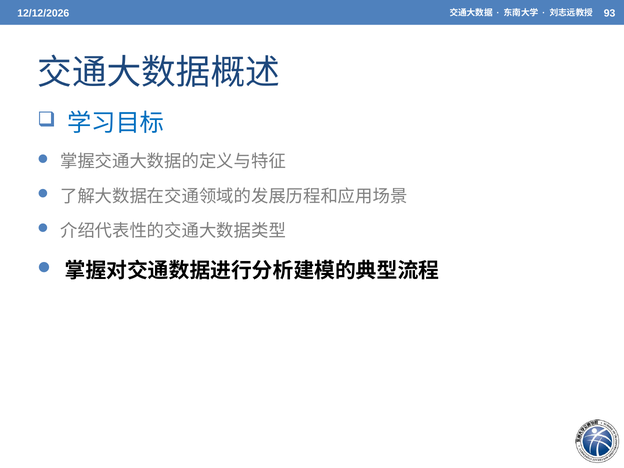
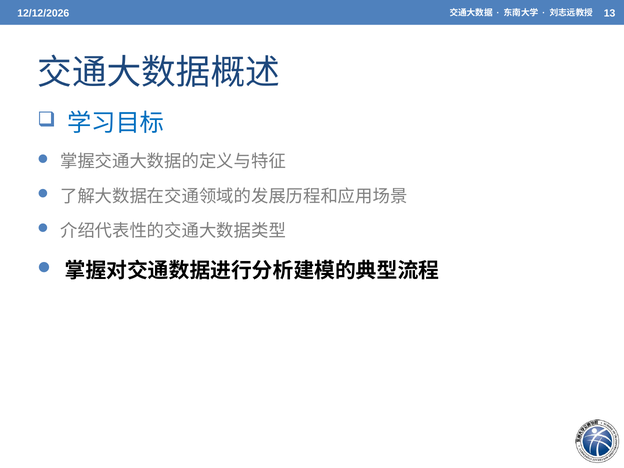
93: 93 -> 13
